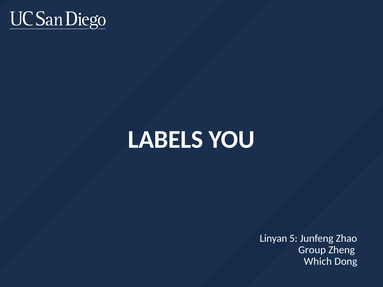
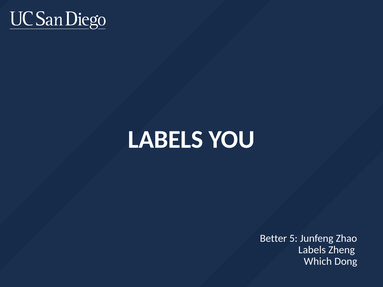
Linyan: Linyan -> Better
Group at (312, 250): Group -> Labels
